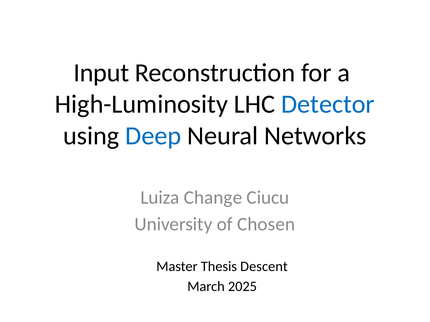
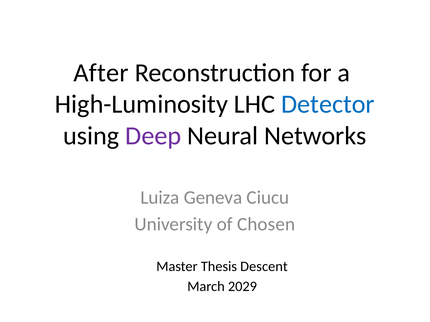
Input: Input -> After
Deep colour: blue -> purple
Change: Change -> Geneva
2025: 2025 -> 2029
